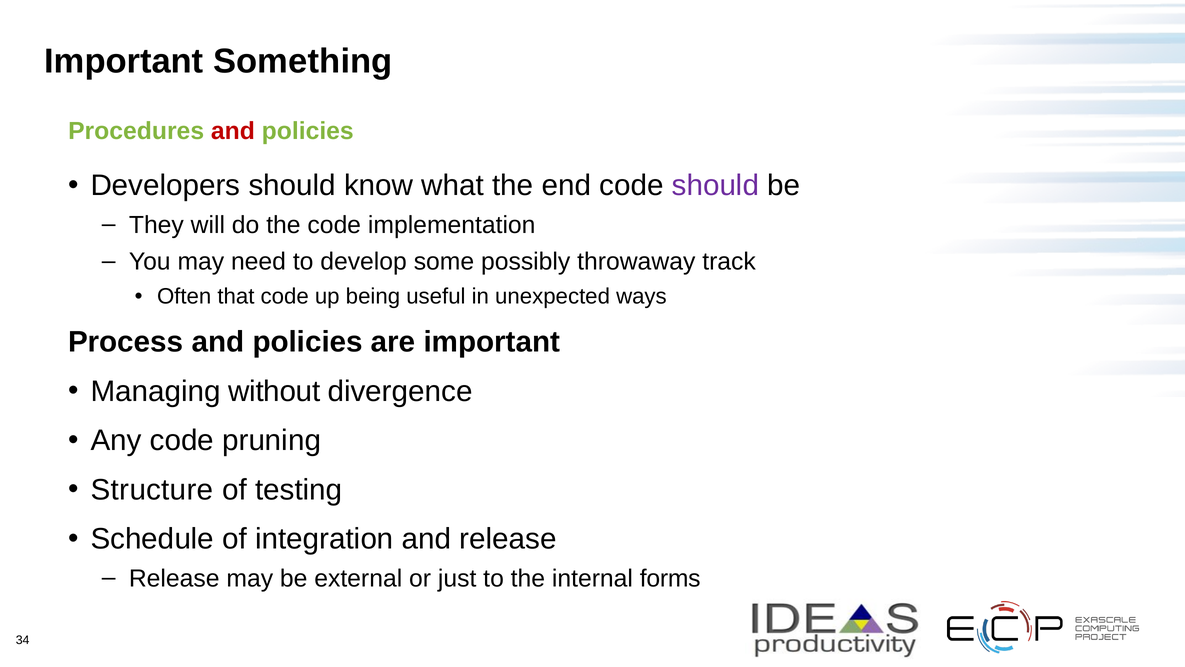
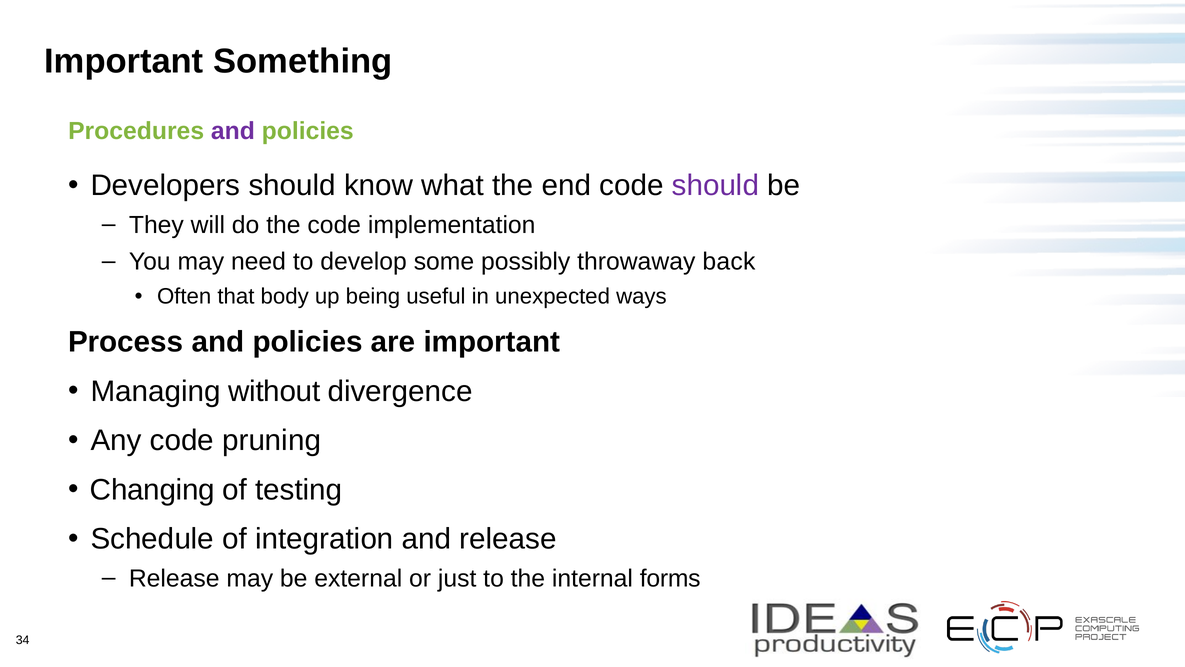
and at (233, 131) colour: red -> purple
track: track -> back
that code: code -> body
Structure: Structure -> Changing
